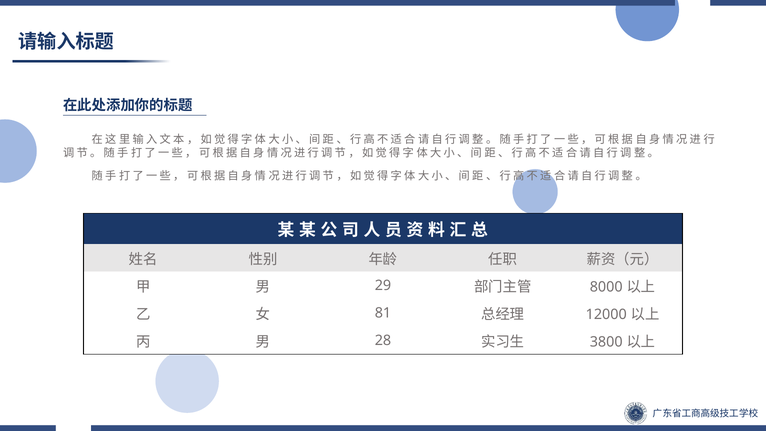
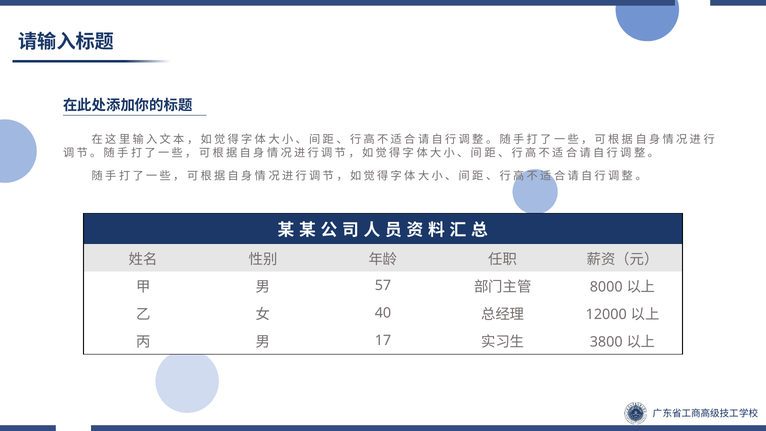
29: 29 -> 57
81: 81 -> 40
28: 28 -> 17
